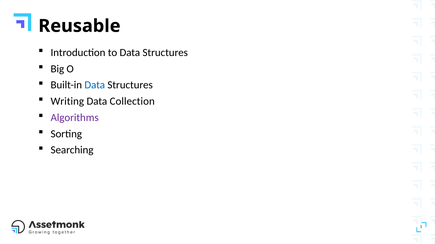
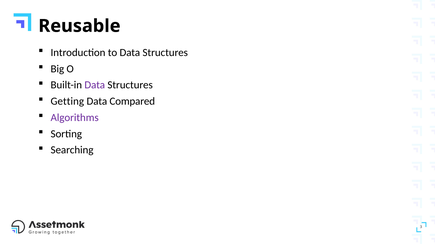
Data at (95, 85) colour: blue -> purple
Writing: Writing -> Getting
Collection: Collection -> Compared
